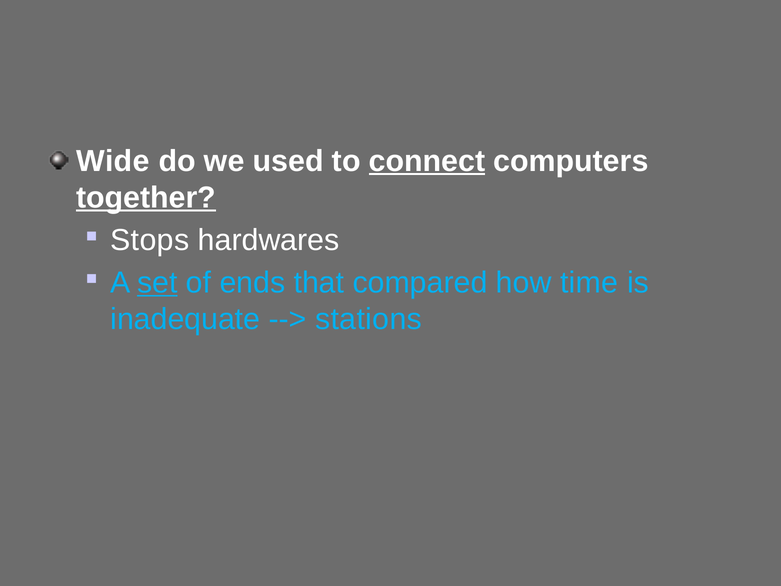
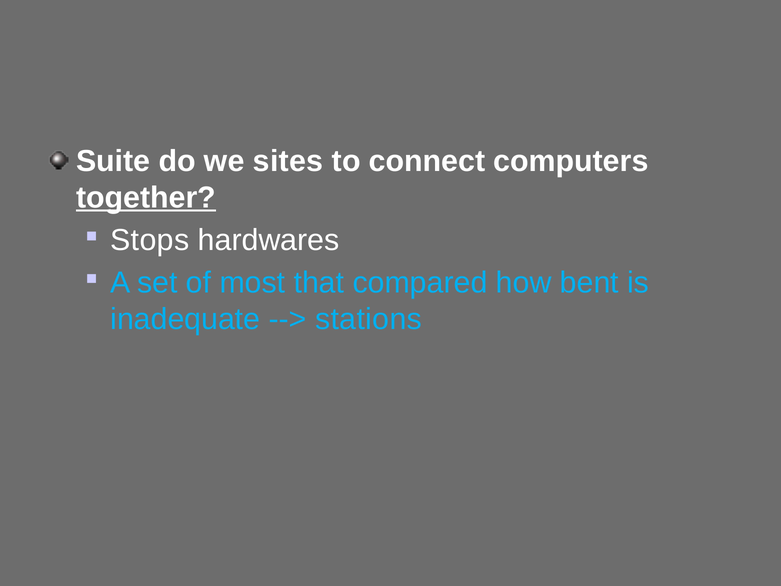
Wide: Wide -> Suite
used: used -> sites
connect underline: present -> none
set underline: present -> none
ends: ends -> most
time: time -> bent
